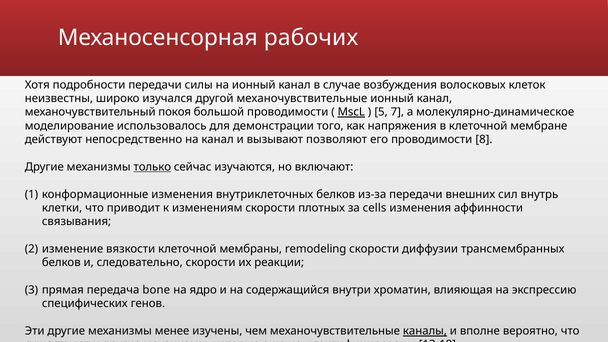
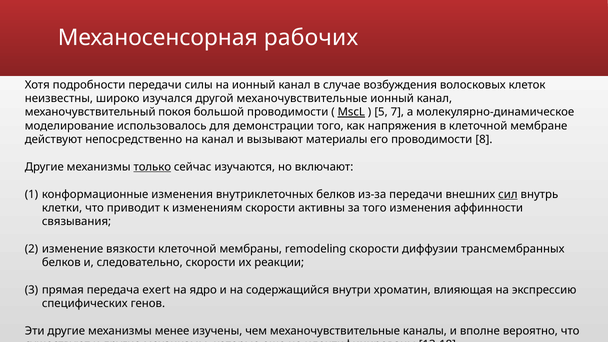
позволяют: позволяют -> материалы
сил underline: none -> present
плотных: плотных -> активны
за cells: cells -> того
bone: bone -> exert
каналы underline: present -> none
